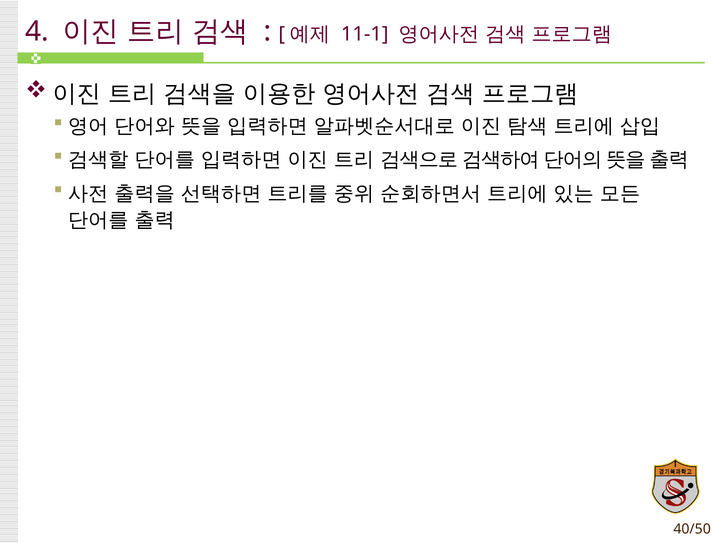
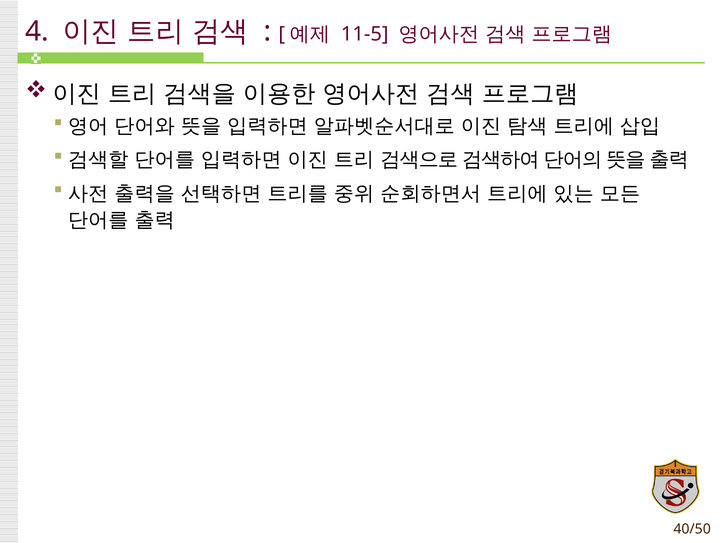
11-1: 11-1 -> 11-5
